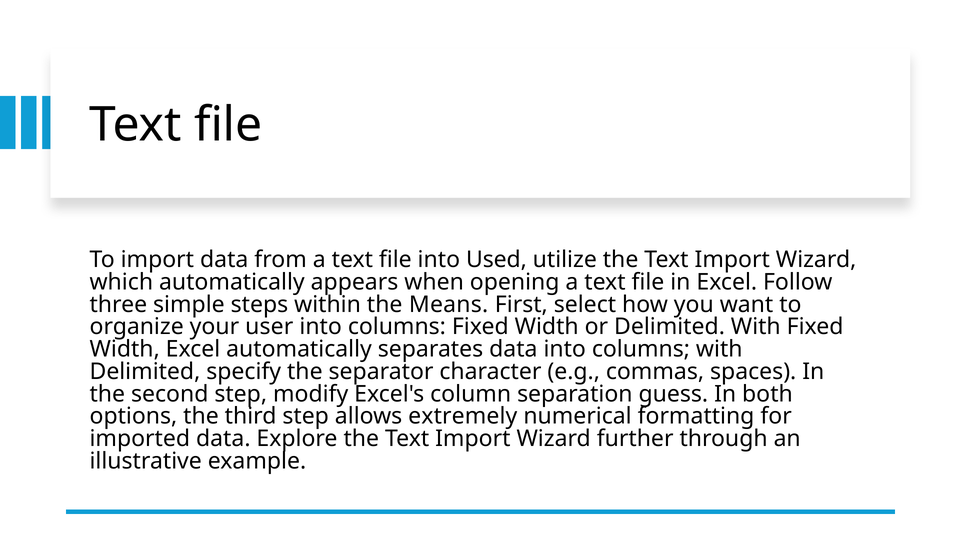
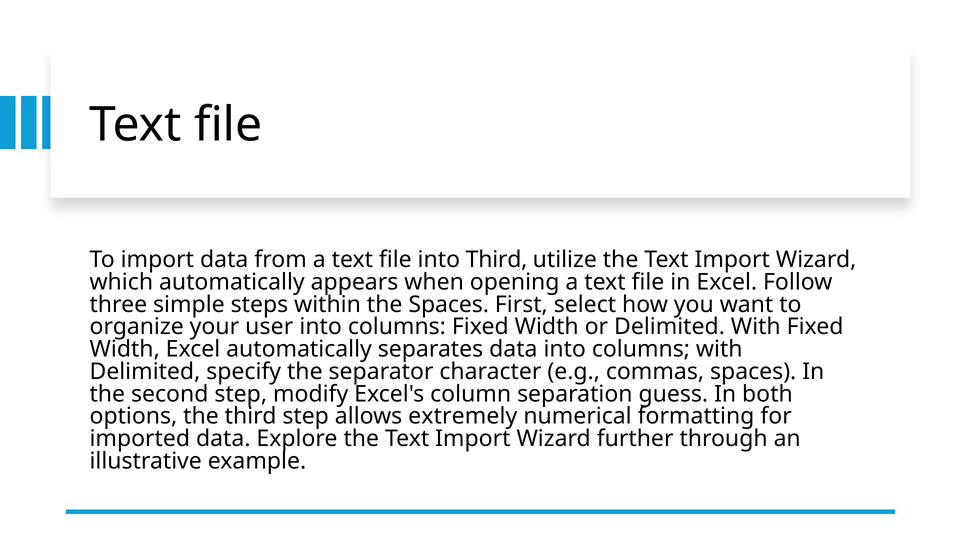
into Used: Used -> Third
the Means: Means -> Spaces
